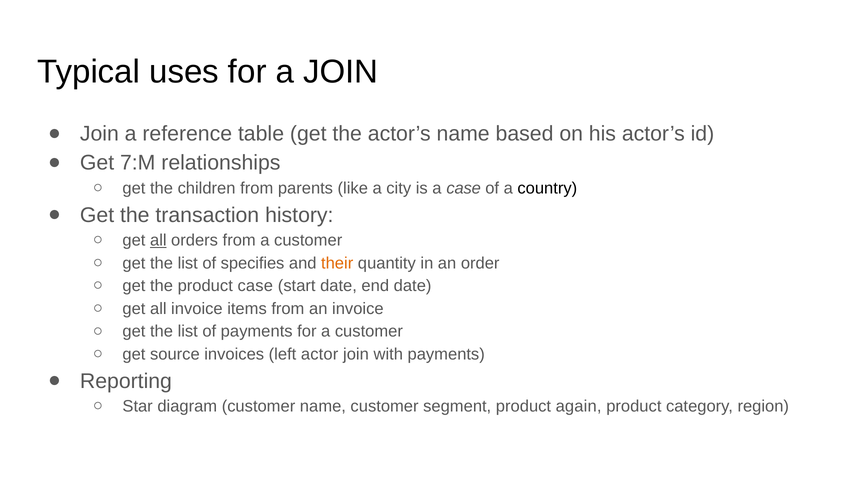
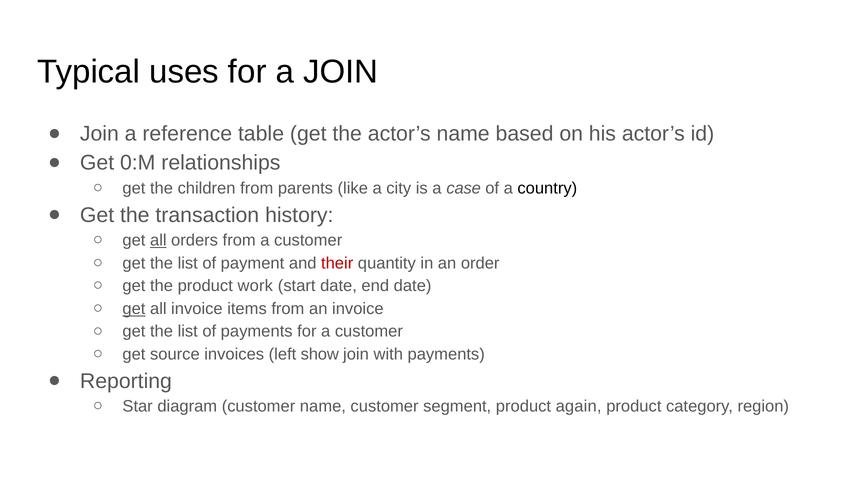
7:M: 7:M -> 0:M
specifies: specifies -> payment
their colour: orange -> red
product case: case -> work
get at (134, 309) underline: none -> present
actor: actor -> show
